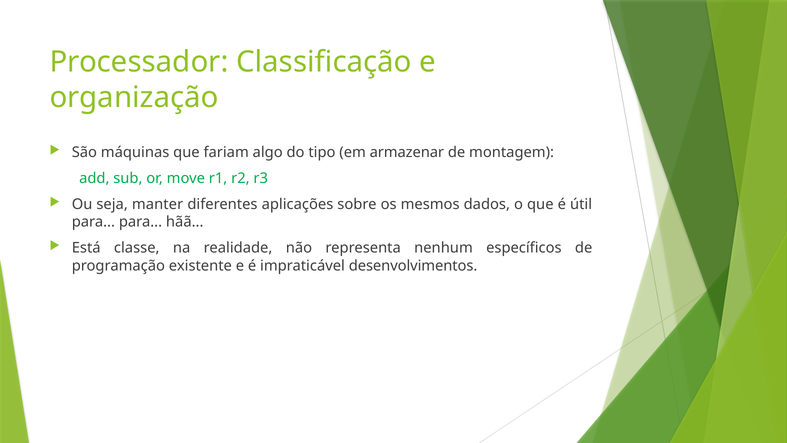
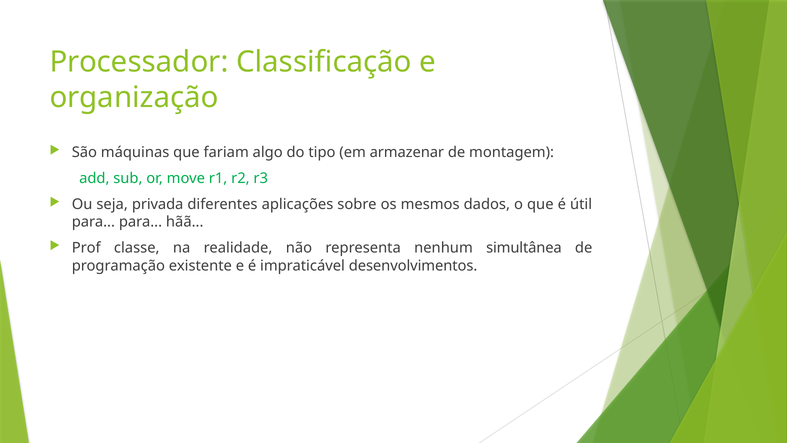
manter: manter -> privada
Está: Está -> Prof
específicos: específicos -> simultânea
